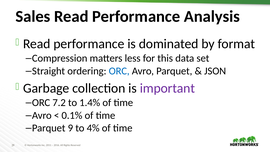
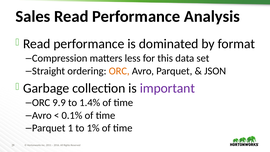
ORC at (119, 71) colour: blue -> orange
7.2: 7.2 -> 9.9
9: 9 -> 1
4%: 4% -> 1%
